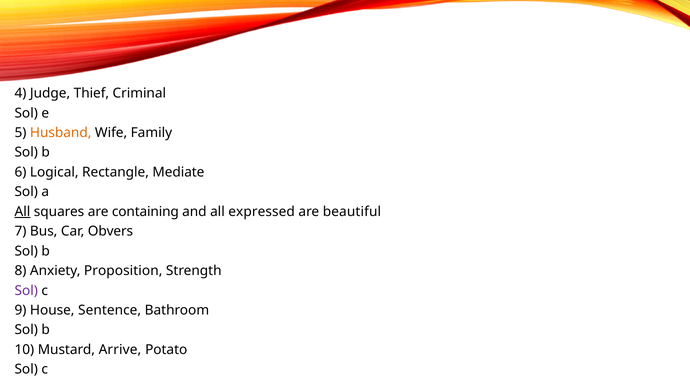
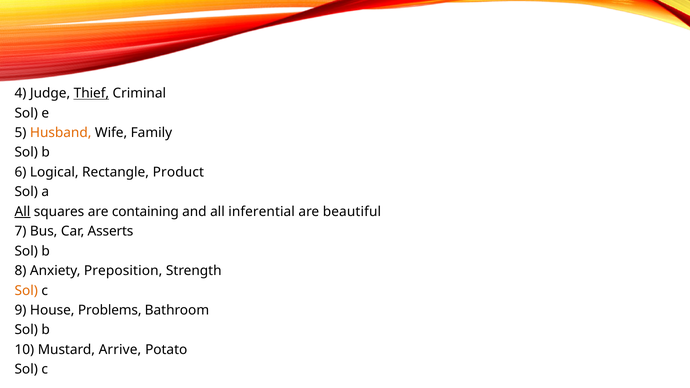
Thief underline: none -> present
Mediate: Mediate -> Product
expressed: expressed -> inferential
Obvers: Obvers -> Asserts
Proposition: Proposition -> Preposition
Sol at (26, 291) colour: purple -> orange
Sentence: Sentence -> Problems
